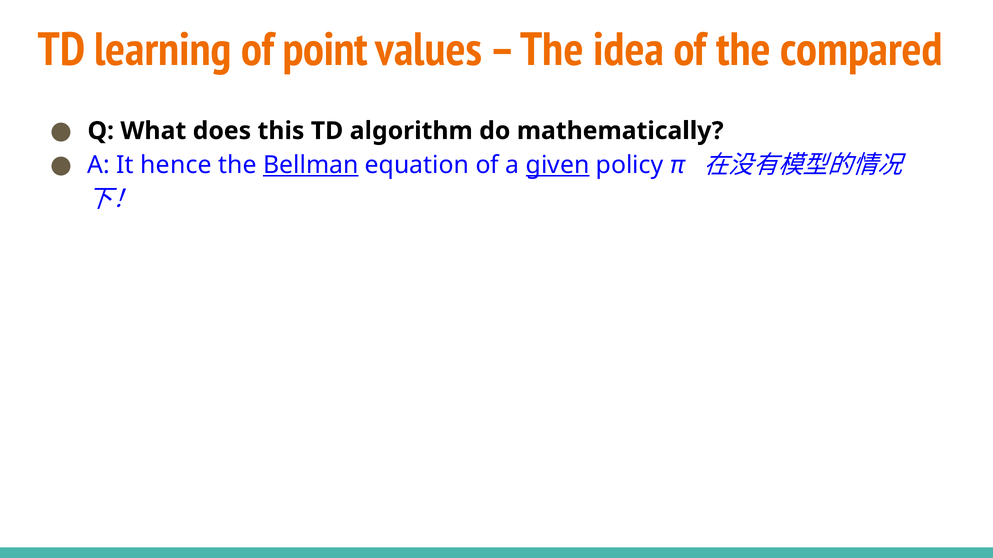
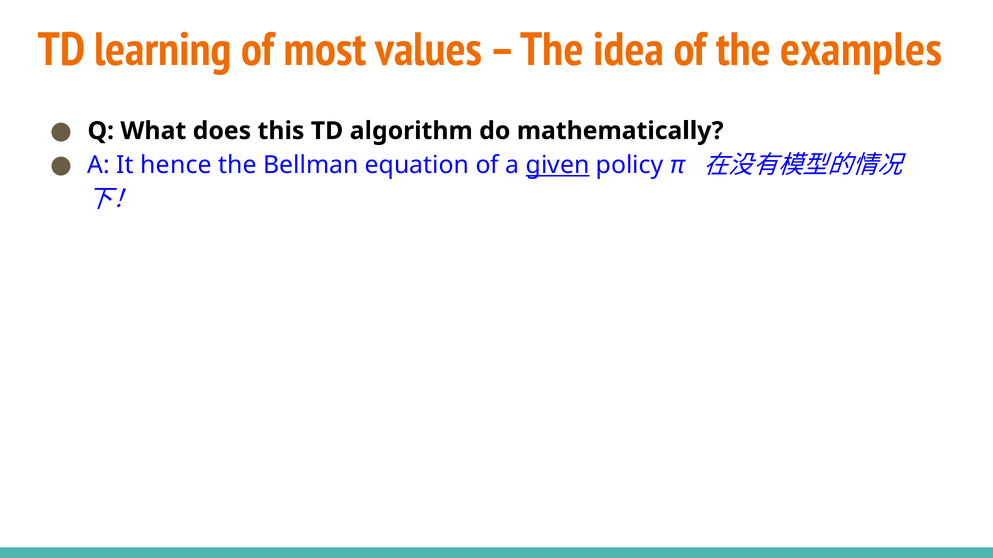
point: point -> most
compared: compared -> examples
Bellman underline: present -> none
